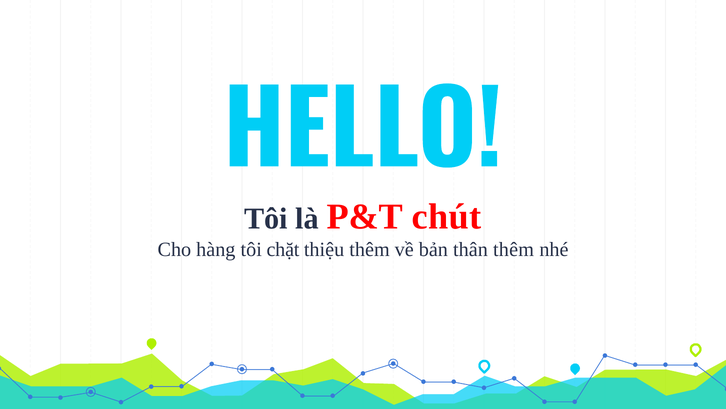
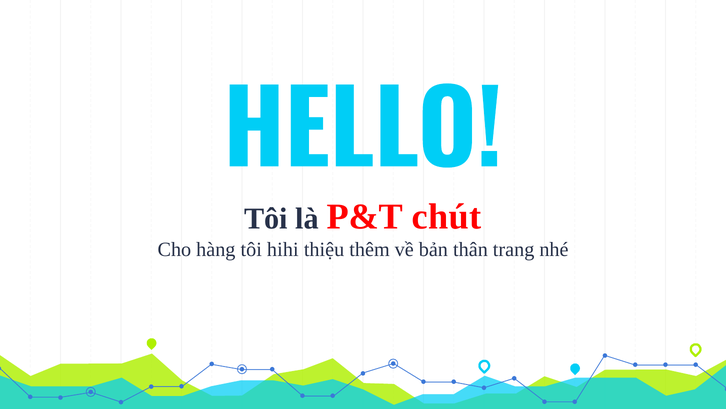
chặt: chặt -> hihi
thân thêm: thêm -> trang
